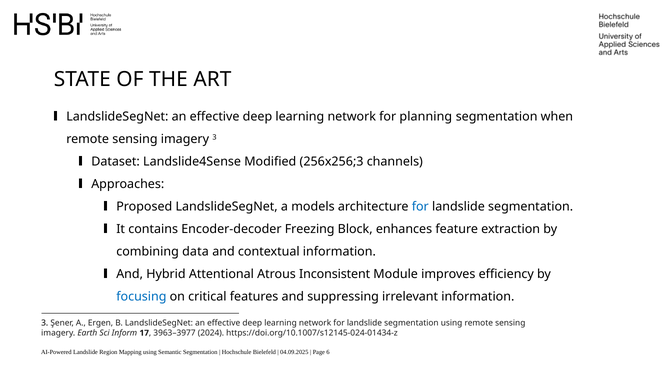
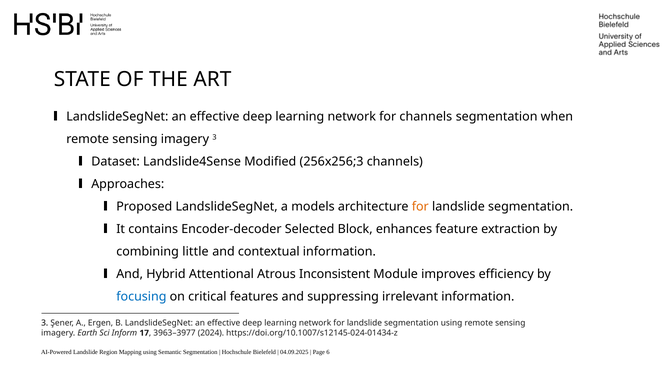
for planning: planning -> channels
for at (420, 207) colour: blue -> orange
Freezing: Freezing -> Selected
data: data -> little
